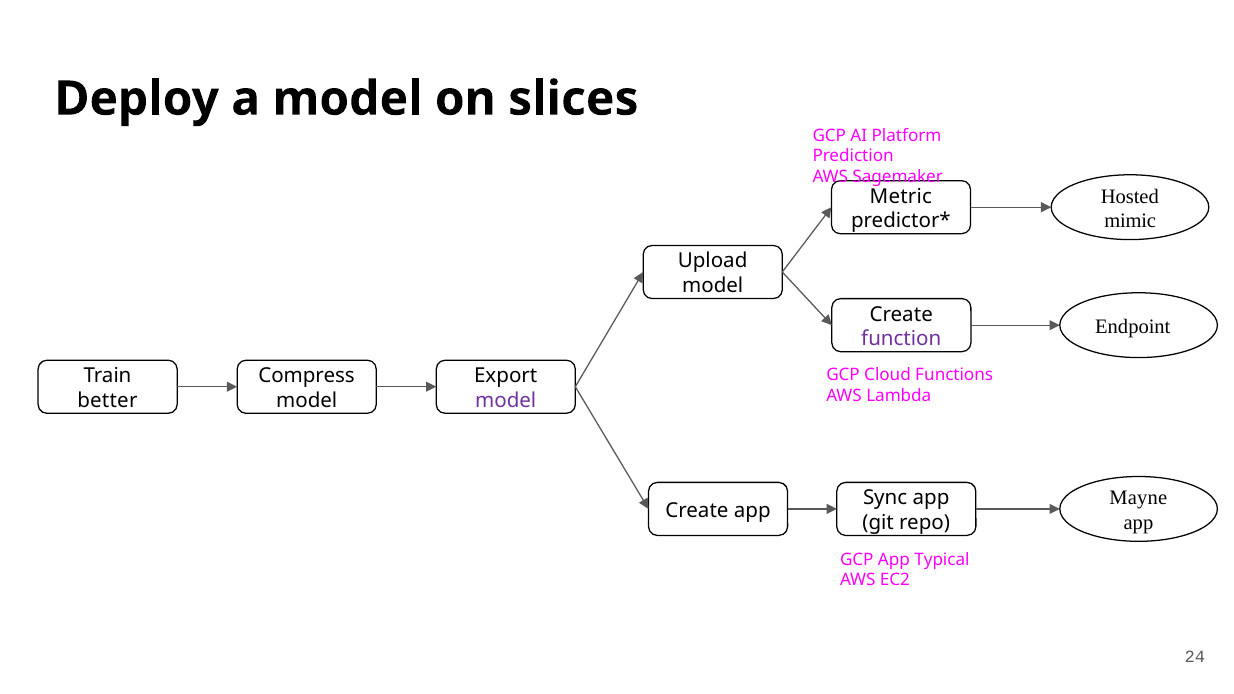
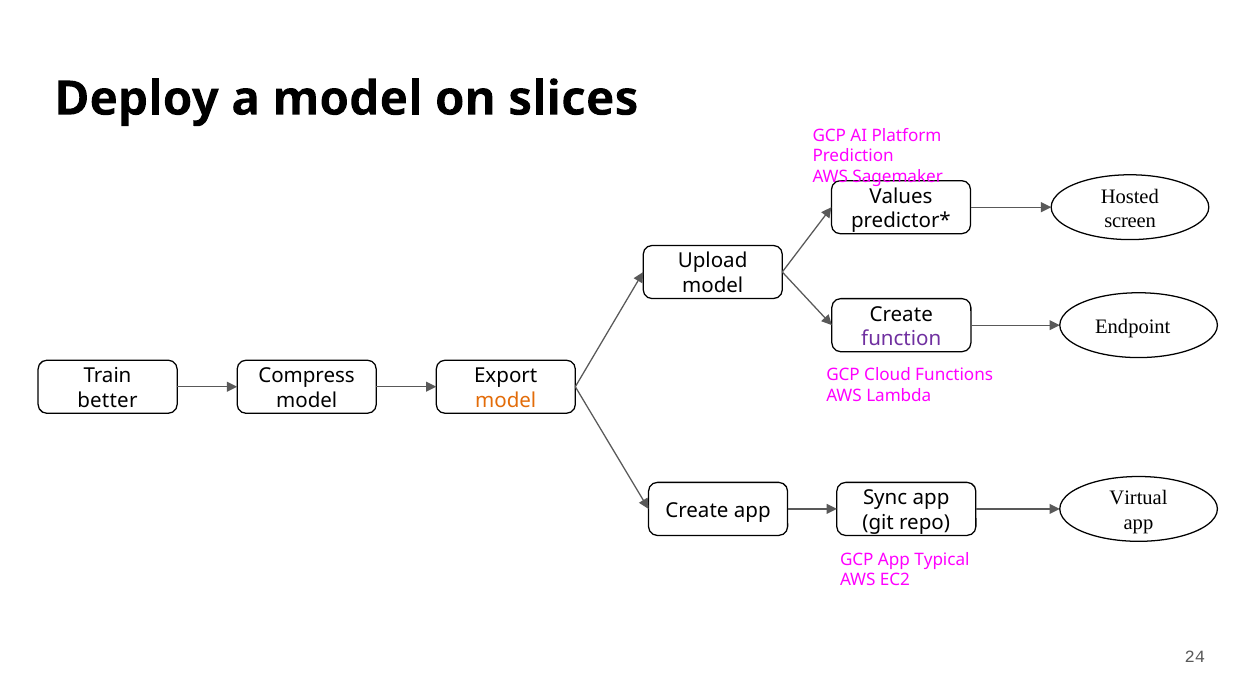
Metric: Metric -> Values
mimic: mimic -> screen
model at (506, 401) colour: purple -> orange
Mayne: Mayne -> Virtual
